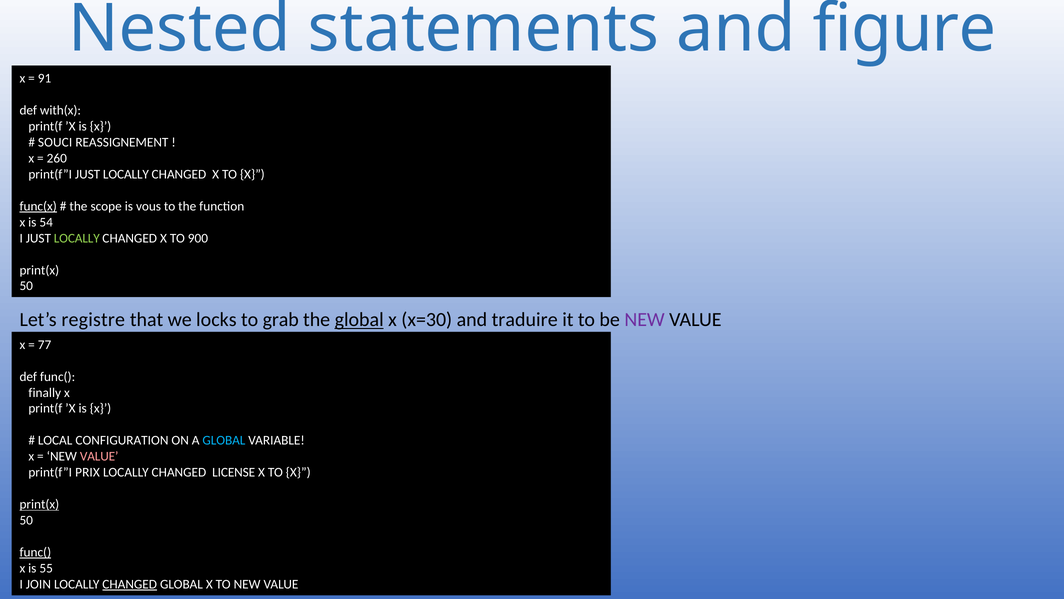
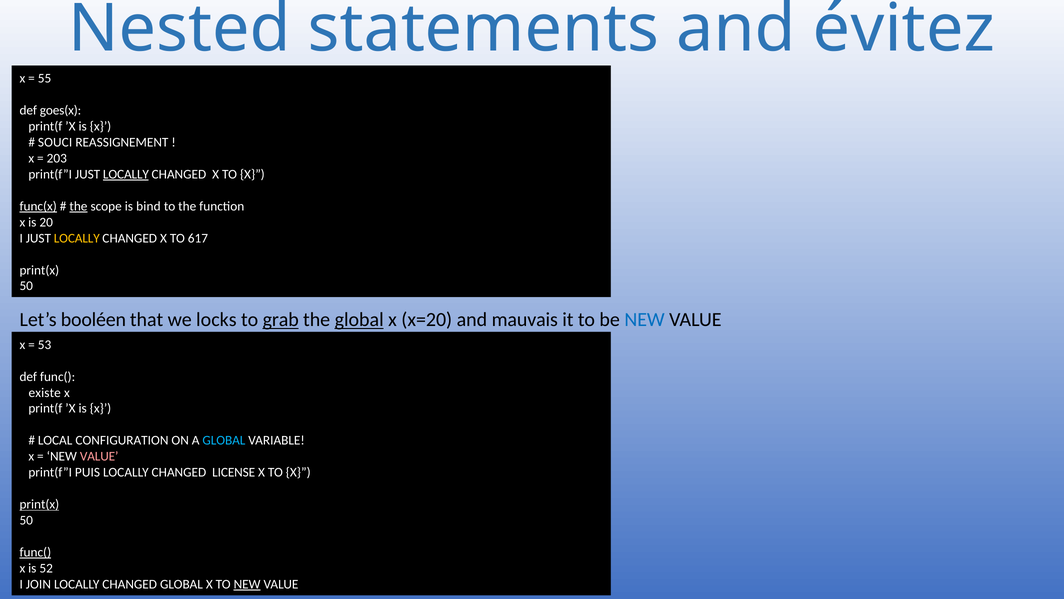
figure: figure -> évitez
91: 91 -> 55
with(x: with(x -> goes(x
260: 260 -> 203
LOCALLY at (126, 174) underline: none -> present
the at (78, 206) underline: none -> present
vous: vous -> bind
54: 54 -> 20
LOCALLY at (77, 238) colour: light green -> yellow
900: 900 -> 617
registre: registre -> booléen
grab underline: none -> present
x=30: x=30 -> x=20
traduire: traduire -> mauvais
NEW at (645, 320) colour: purple -> blue
77: 77 -> 53
finally: finally -> existe
PRIX: PRIX -> PUIS
55: 55 -> 52
CHANGED at (130, 584) underline: present -> none
NEW at (247, 584) underline: none -> present
